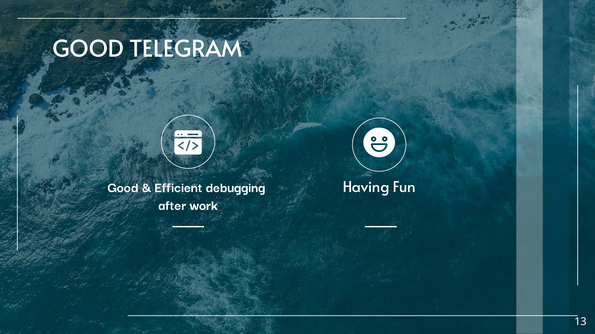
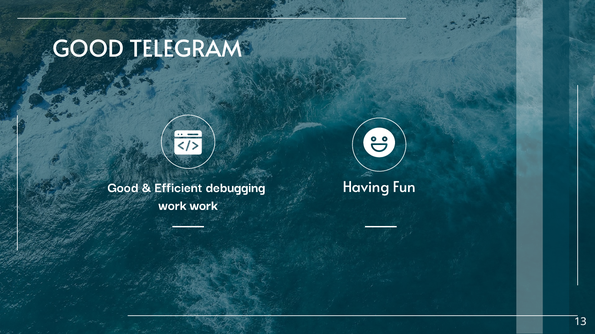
after at (172, 205): after -> work
